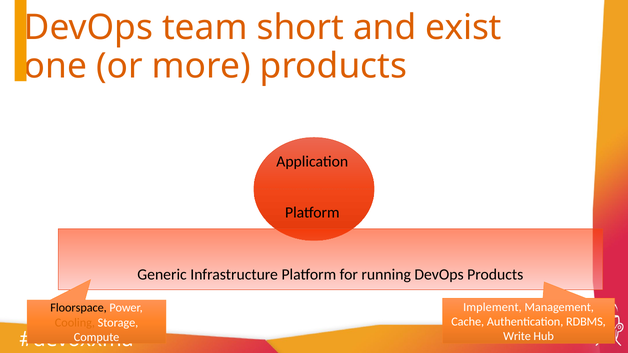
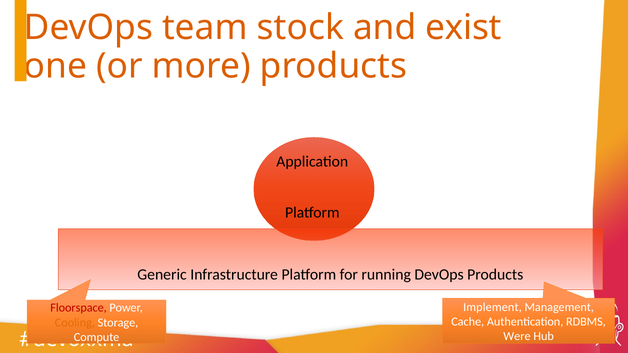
short: short -> stock
Floorspace colour: black -> red
Write: Write -> Were
